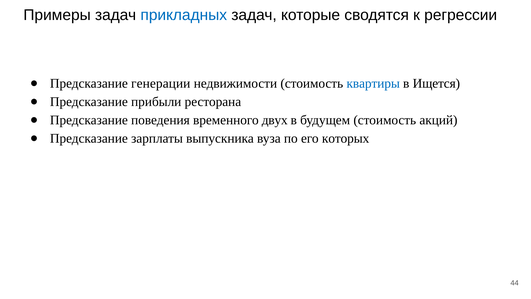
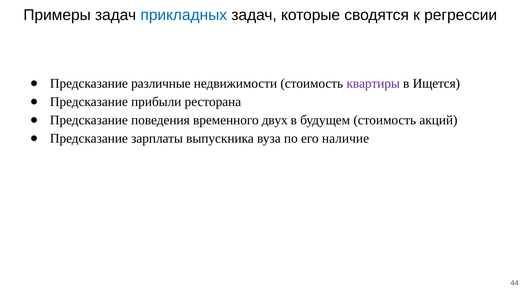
генерации: генерации -> различные
квартиры colour: blue -> purple
которых: которых -> наличие
